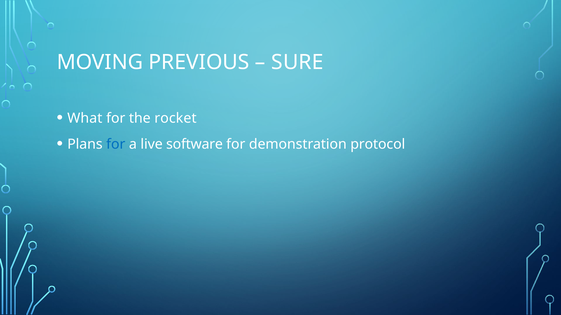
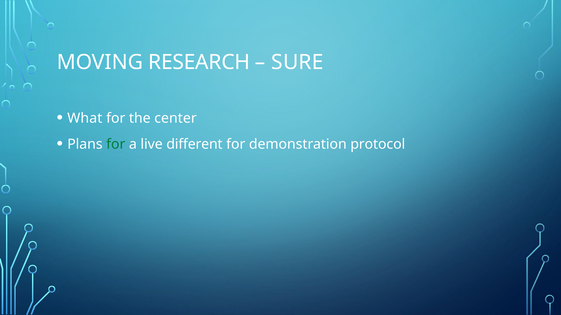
PREVIOUS: PREVIOUS -> RESEARCH
rocket: rocket -> center
for at (116, 144) colour: blue -> green
software: software -> different
